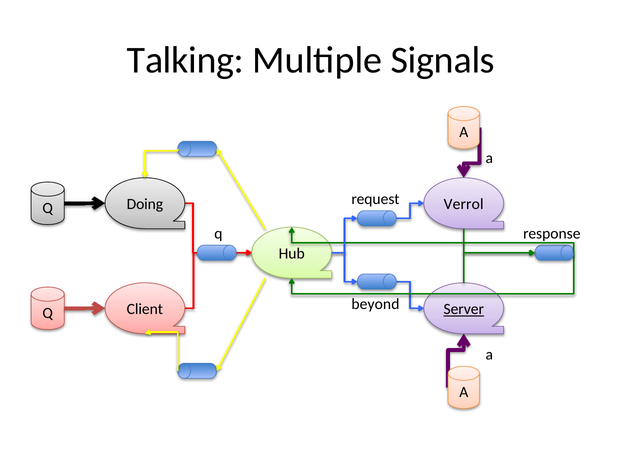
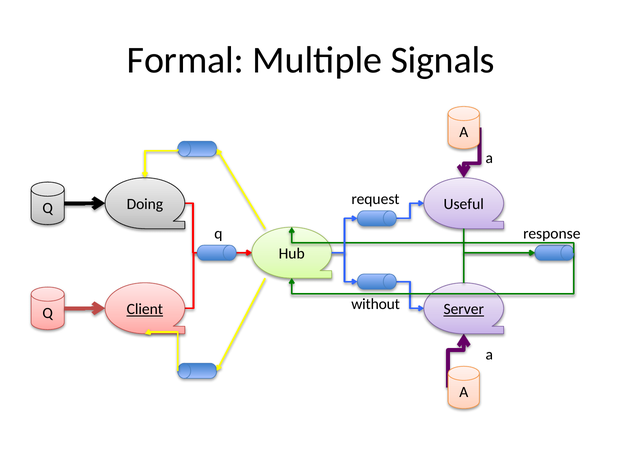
Talking: Talking -> Formal
Verrol: Verrol -> Useful
beyond: beyond -> without
Client underline: none -> present
